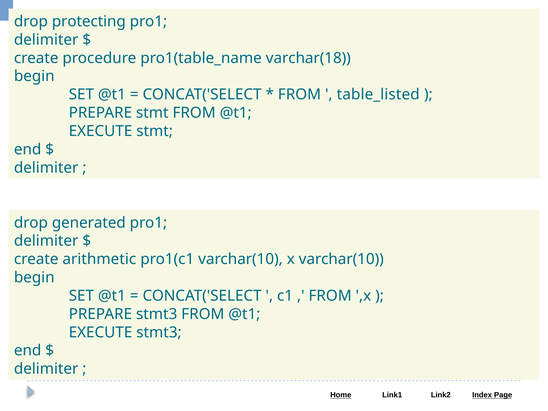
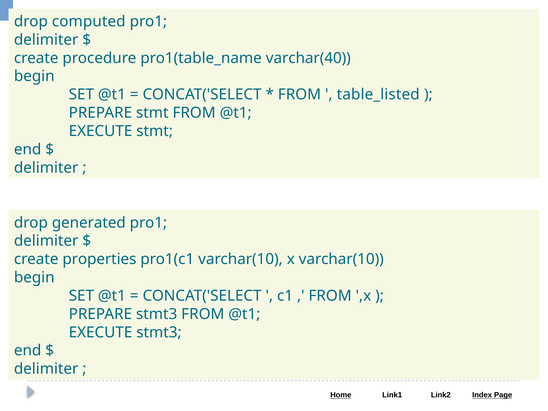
protecting: protecting -> computed
varchar(18: varchar(18 -> varchar(40
arithmetic: arithmetic -> properties
